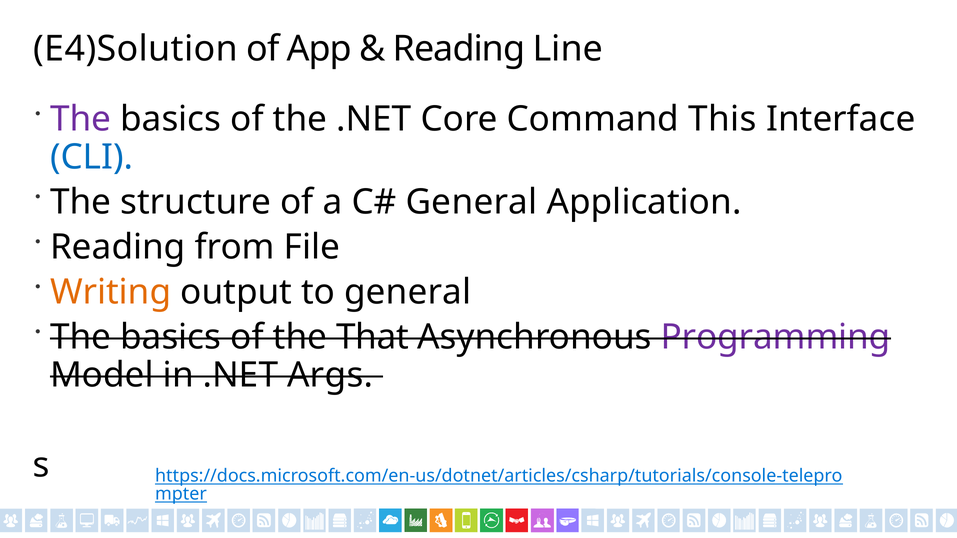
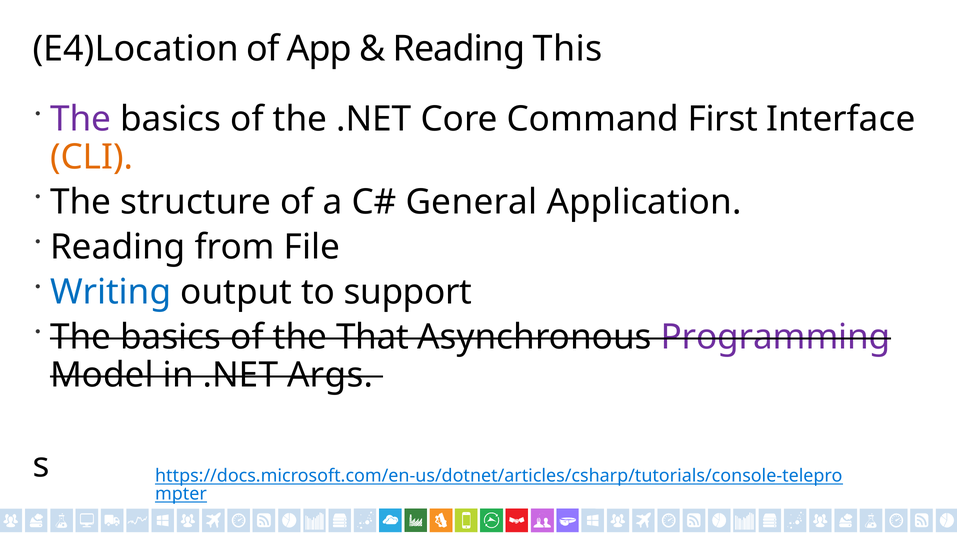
E4)Solution: E4)Solution -> E4)Location
Line: Line -> This
This: This -> First
CLI colour: blue -> orange
Writing colour: orange -> blue
to general: general -> support
